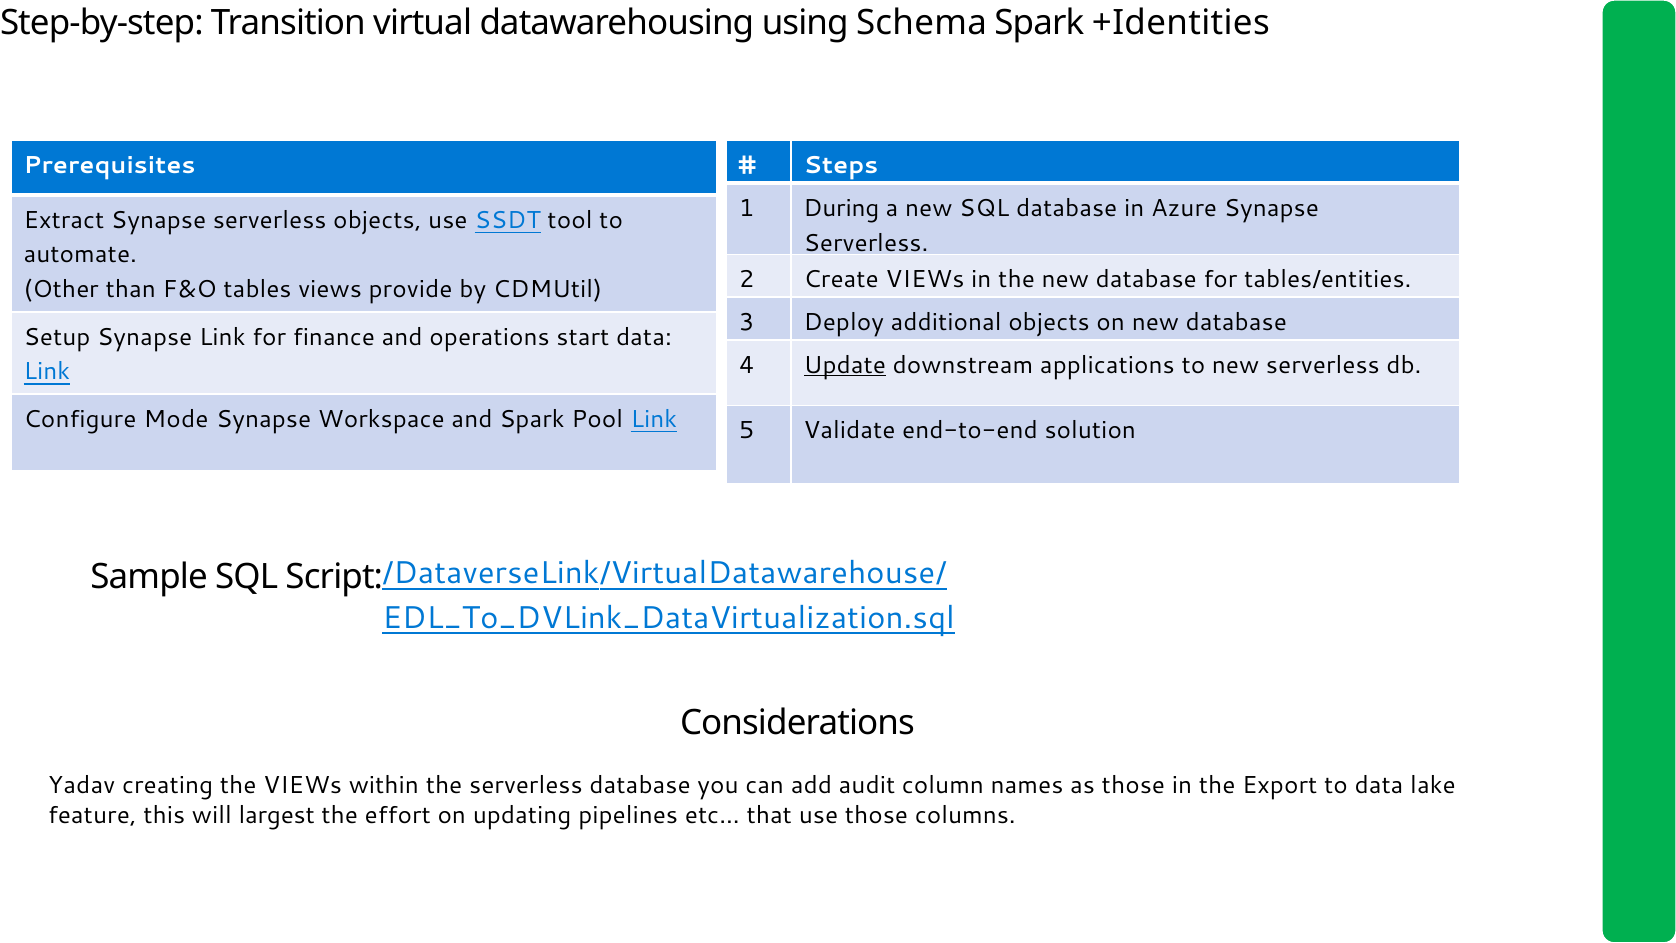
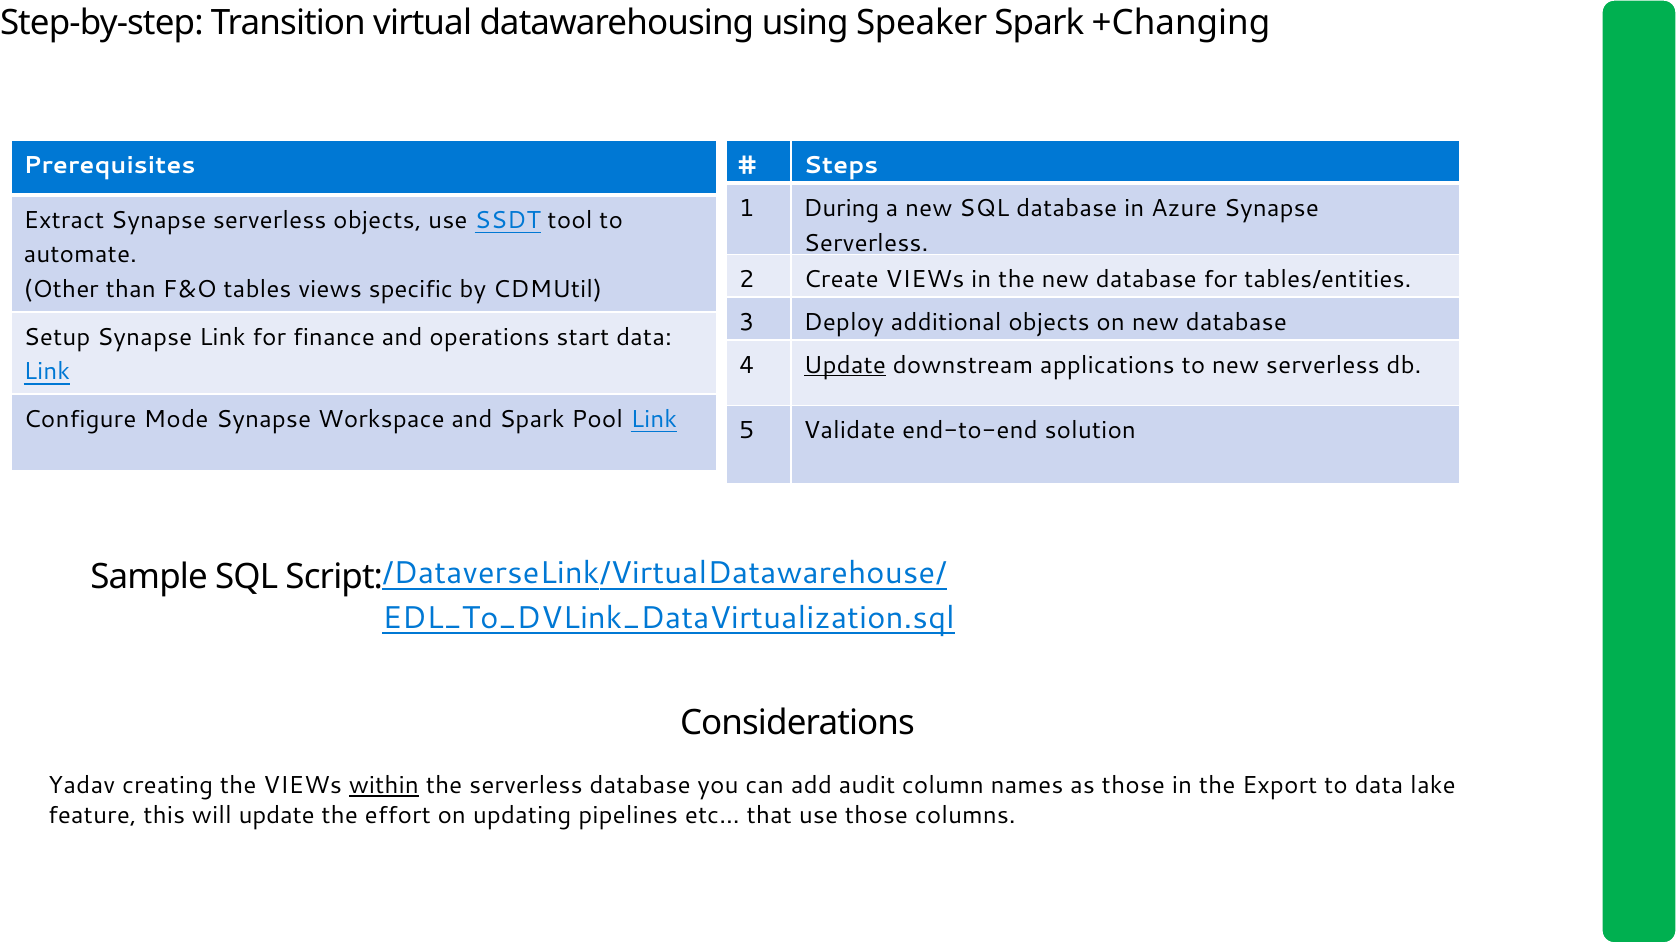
Schema: Schema -> Speaker
+Identities: +Identities -> +Changing
provide: provide -> specific
within underline: none -> present
will largest: largest -> update
